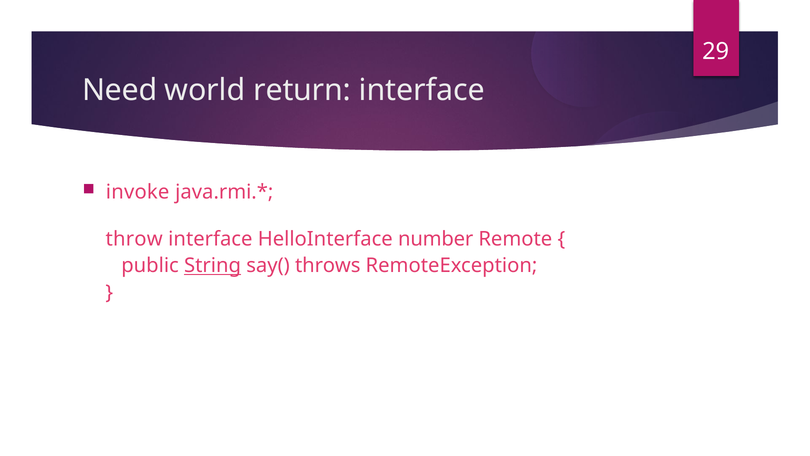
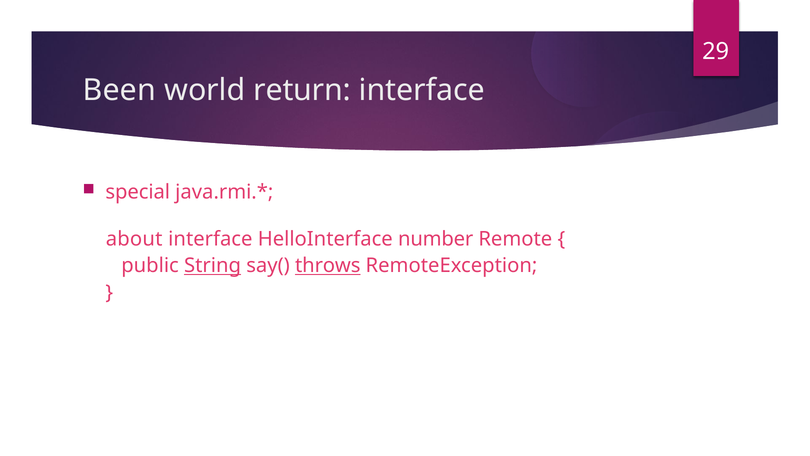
Need: Need -> Been
invoke: invoke -> special
throw: throw -> about
throws underline: none -> present
